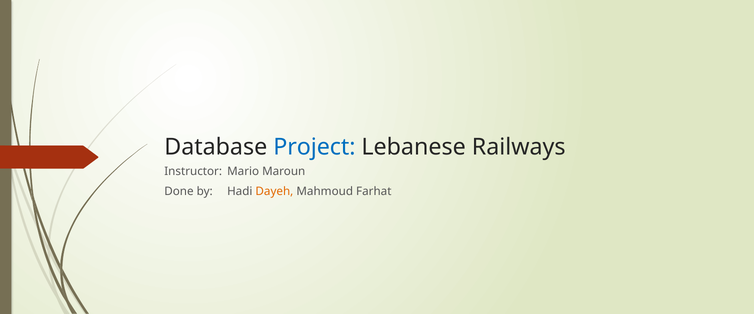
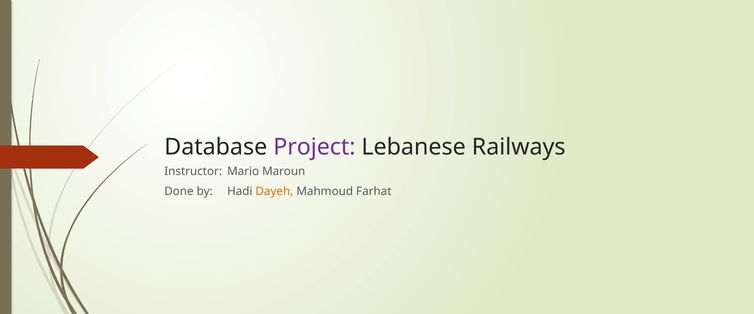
Project colour: blue -> purple
